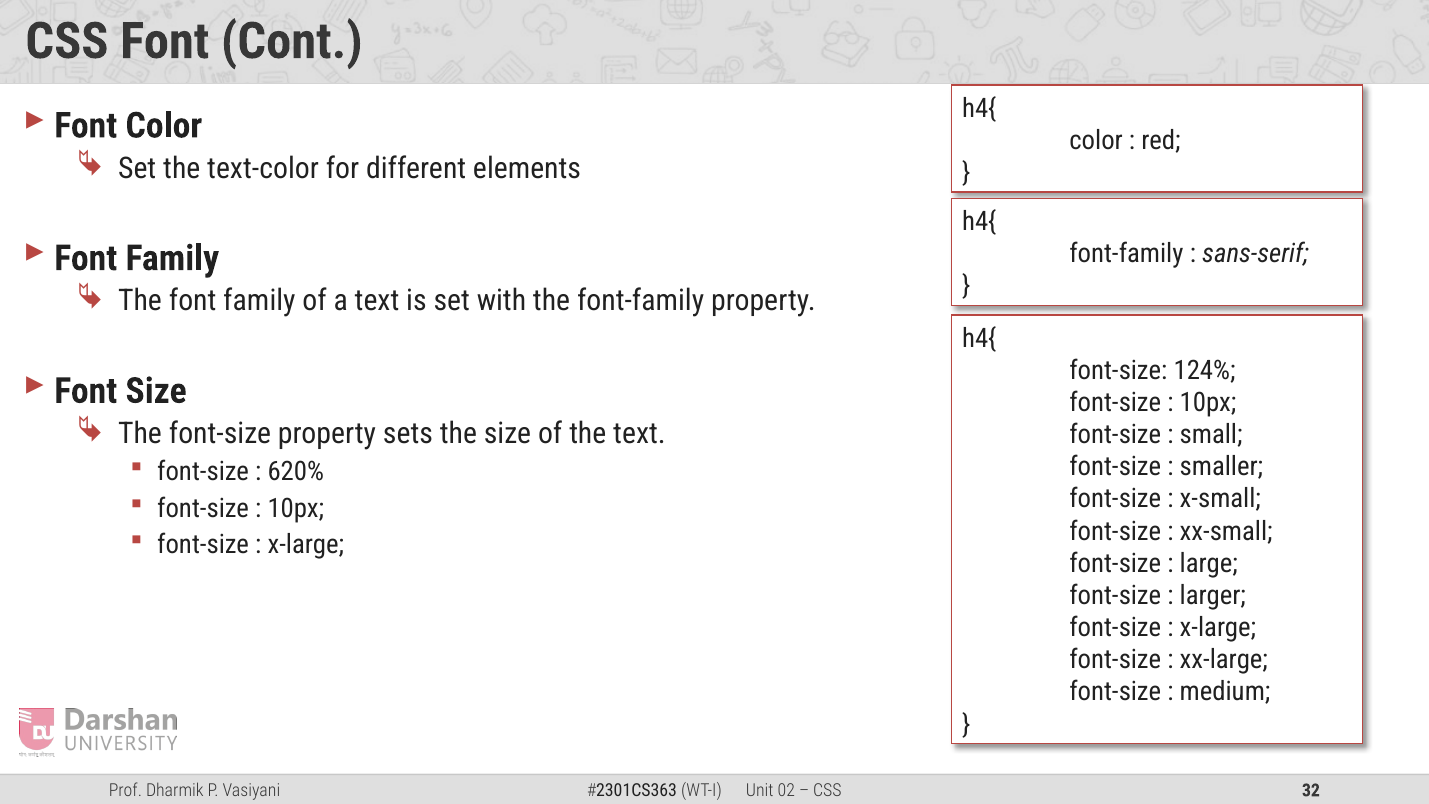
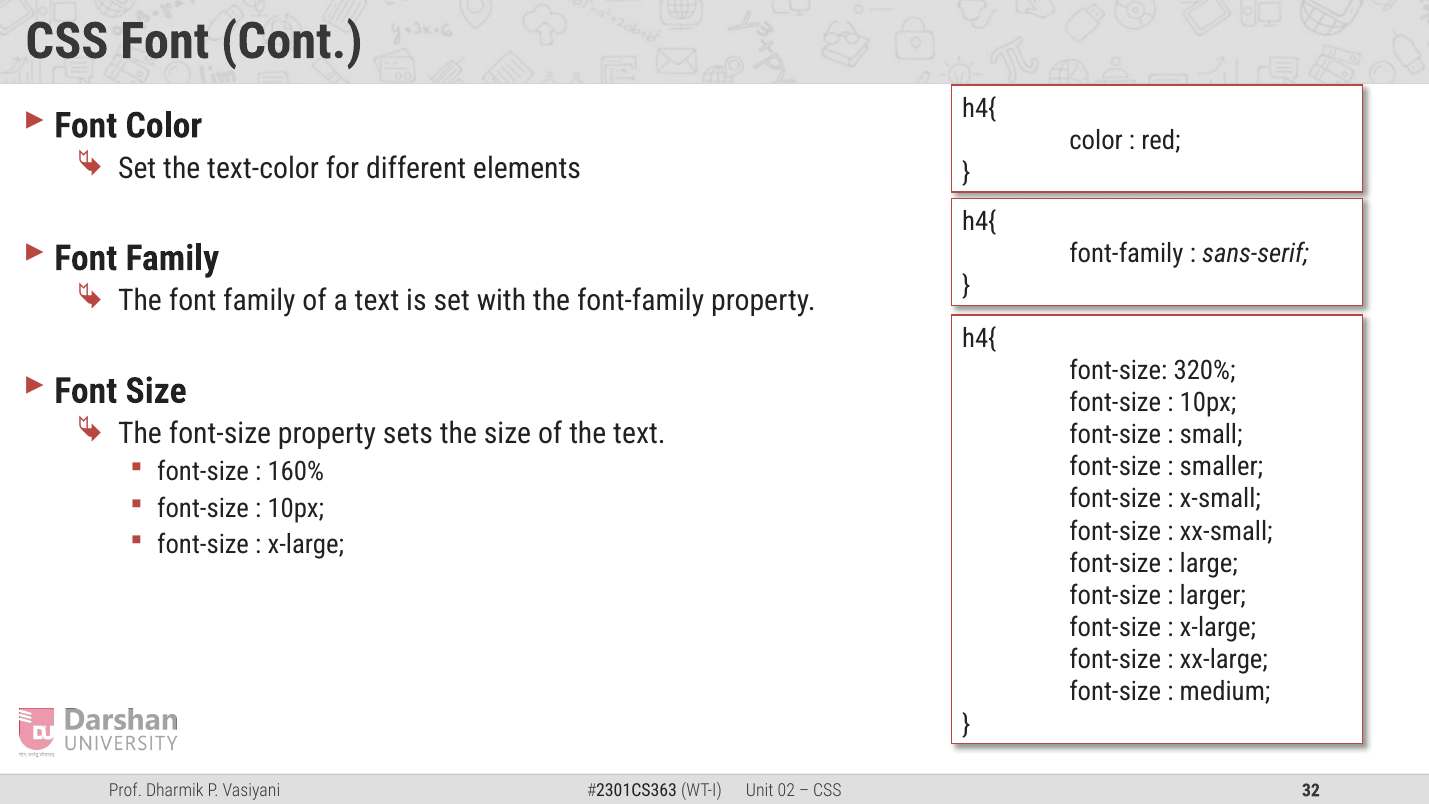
124%: 124% -> 320%
620%: 620% -> 160%
